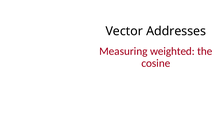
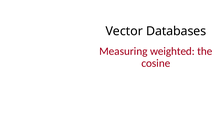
Addresses: Addresses -> Databases
